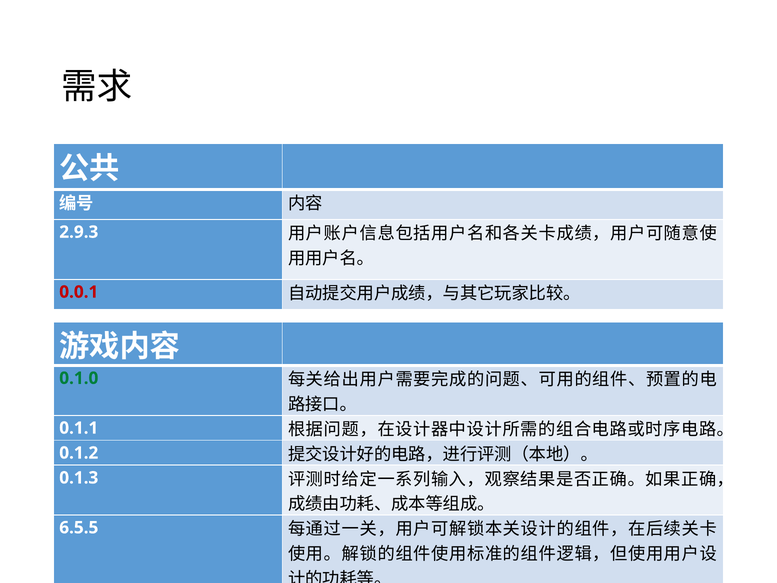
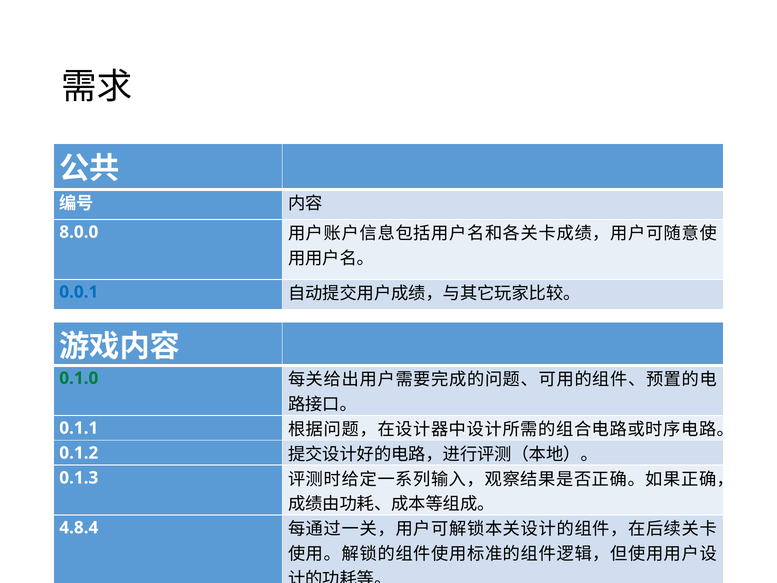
2.9.3: 2.9.3 -> 8.0.0
0.0.1 colour: red -> blue
6.5.5: 6.5.5 -> 4.8.4
